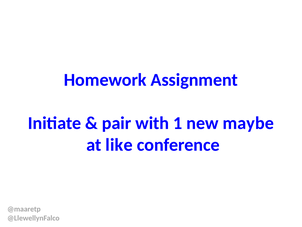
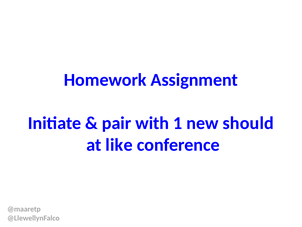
maybe: maybe -> should
